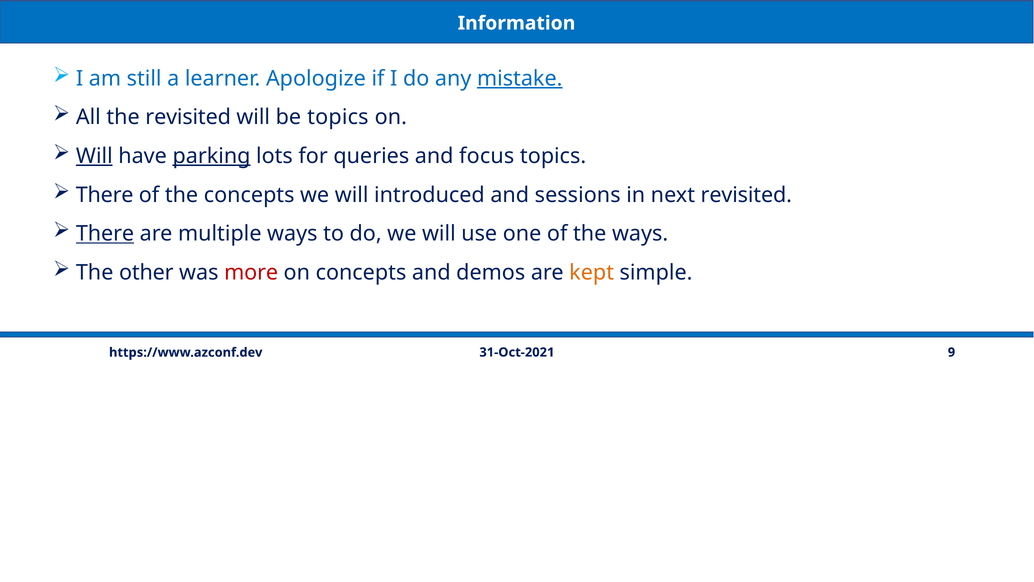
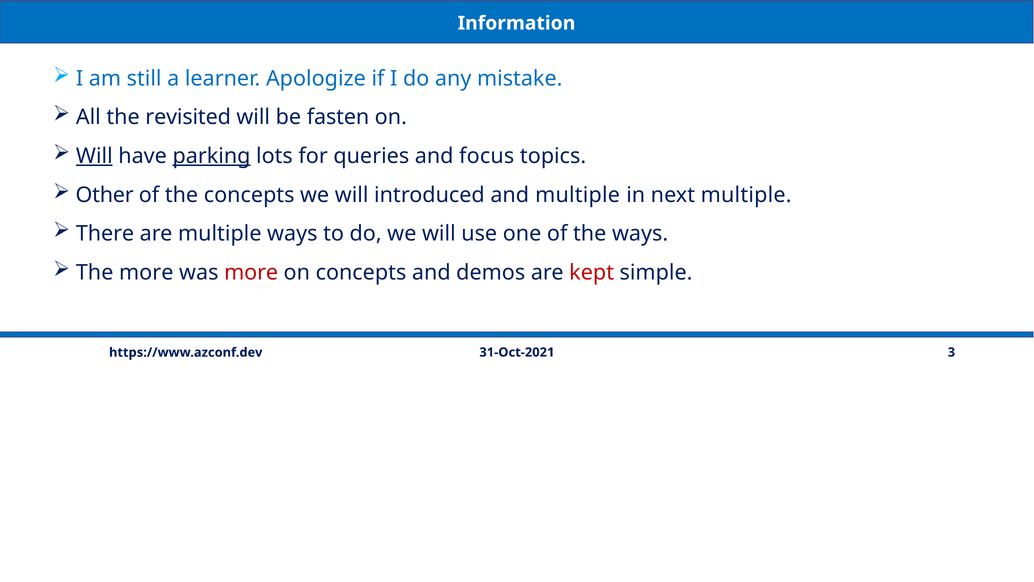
mistake underline: present -> none
be topics: topics -> fasten
There at (105, 195): There -> Other
and sessions: sessions -> multiple
next revisited: revisited -> multiple
There at (105, 234) underline: present -> none
The other: other -> more
kept colour: orange -> red
9: 9 -> 3
